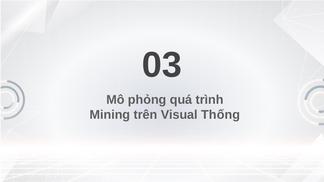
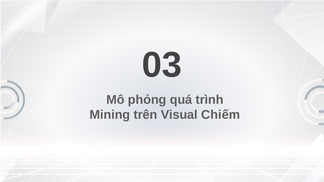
Thống: Thống -> Chiếm
